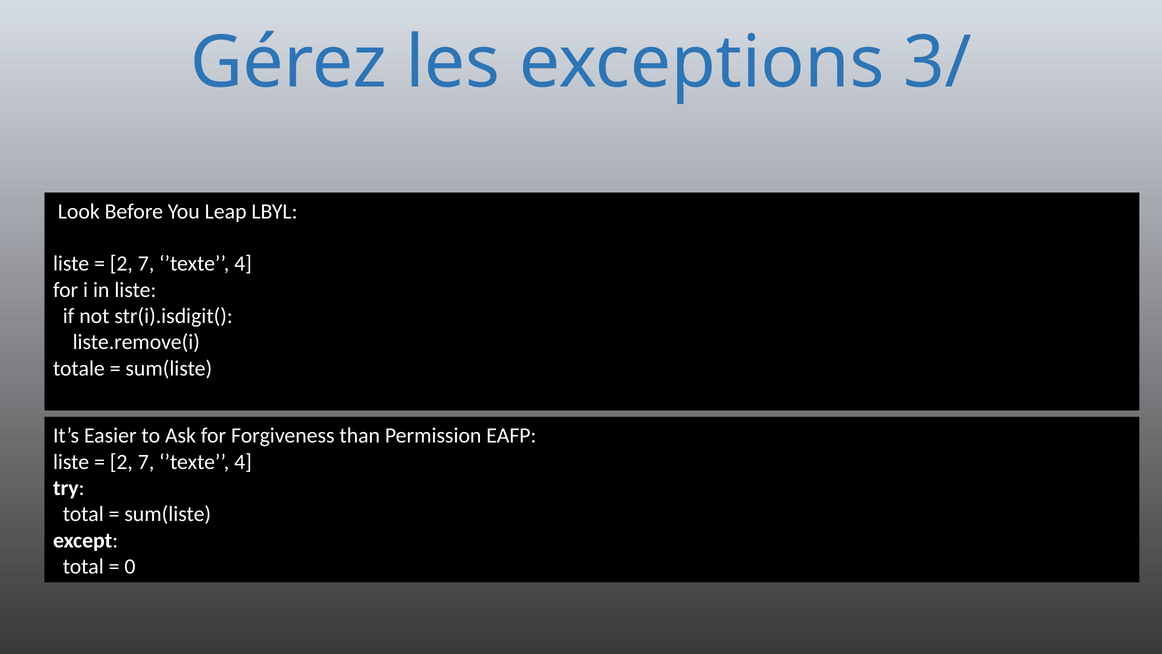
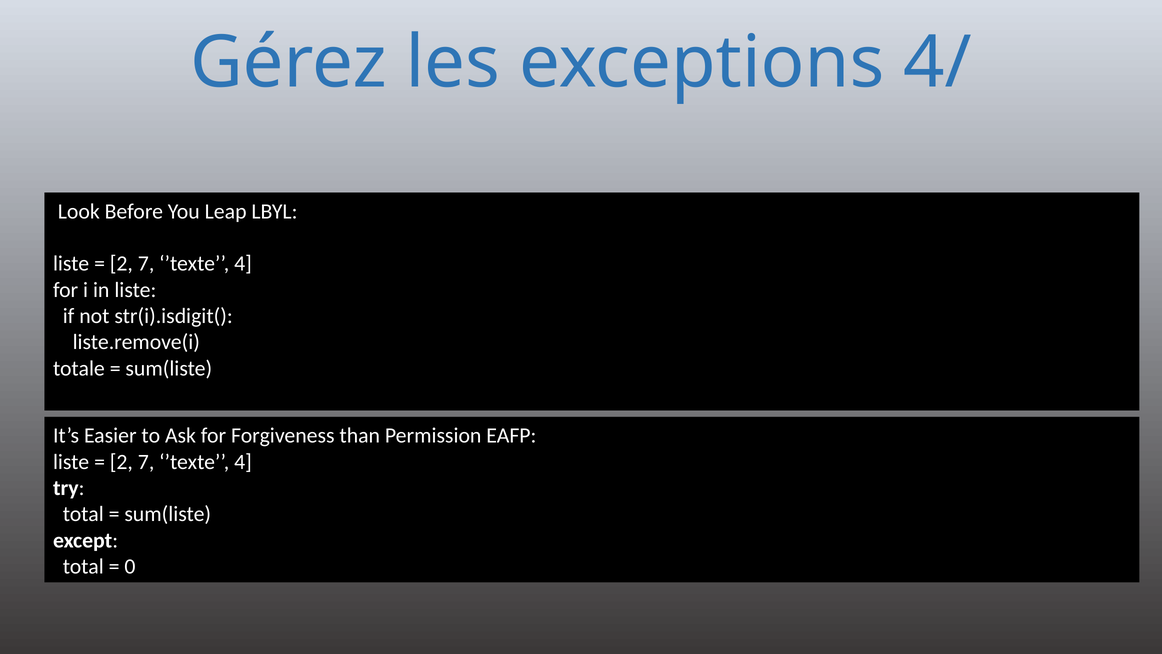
3/: 3/ -> 4/
